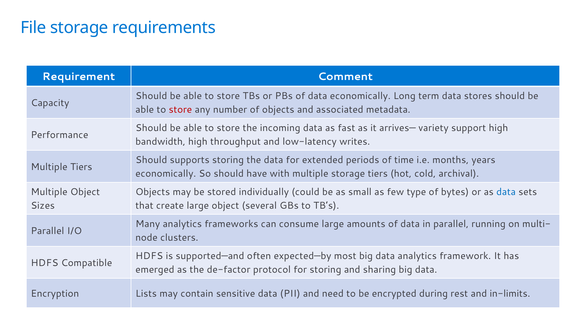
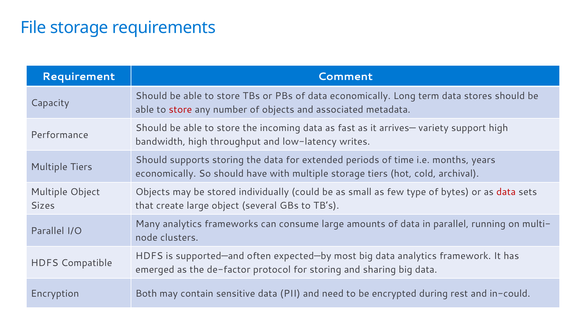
data at (506, 192) colour: blue -> red
Lists: Lists -> Both
in-limits: in-limits -> in-could
